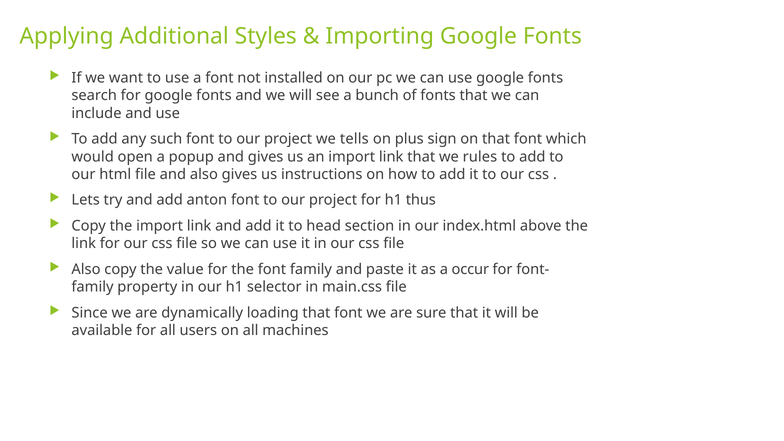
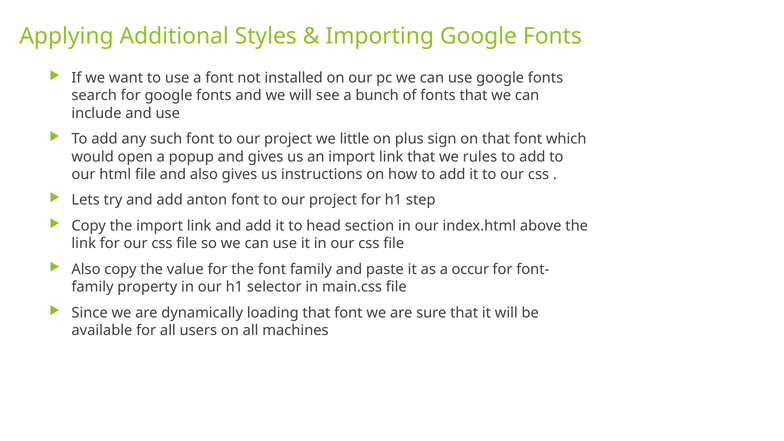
tells: tells -> little
thus: thus -> step
